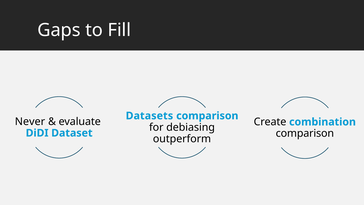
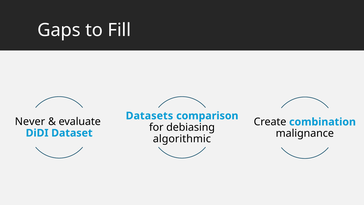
comparison at (305, 133): comparison -> malignance
outperform: outperform -> algorithmic
